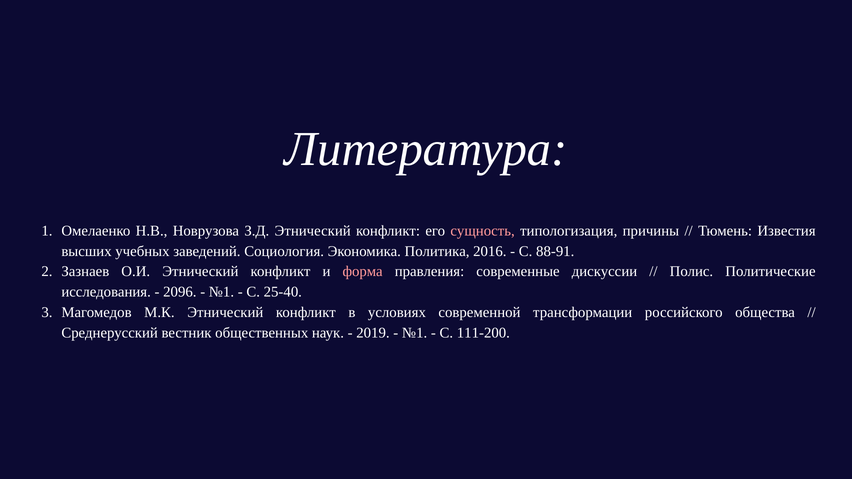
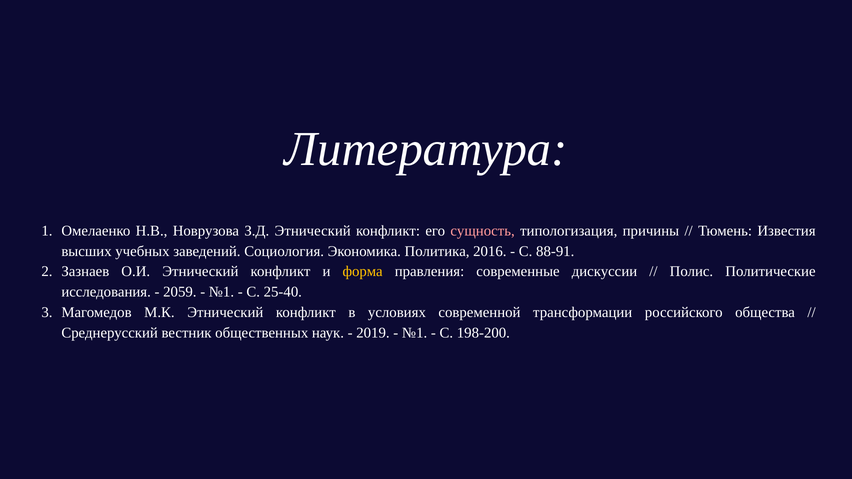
форма colour: pink -> yellow
2096: 2096 -> 2059
111-200: 111-200 -> 198-200
